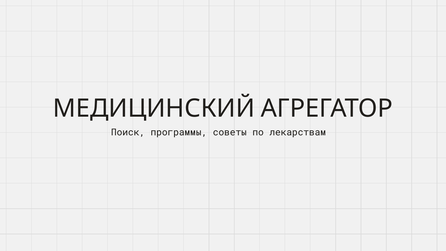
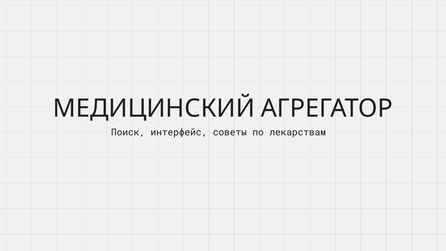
программы: программы -> интерфейс
